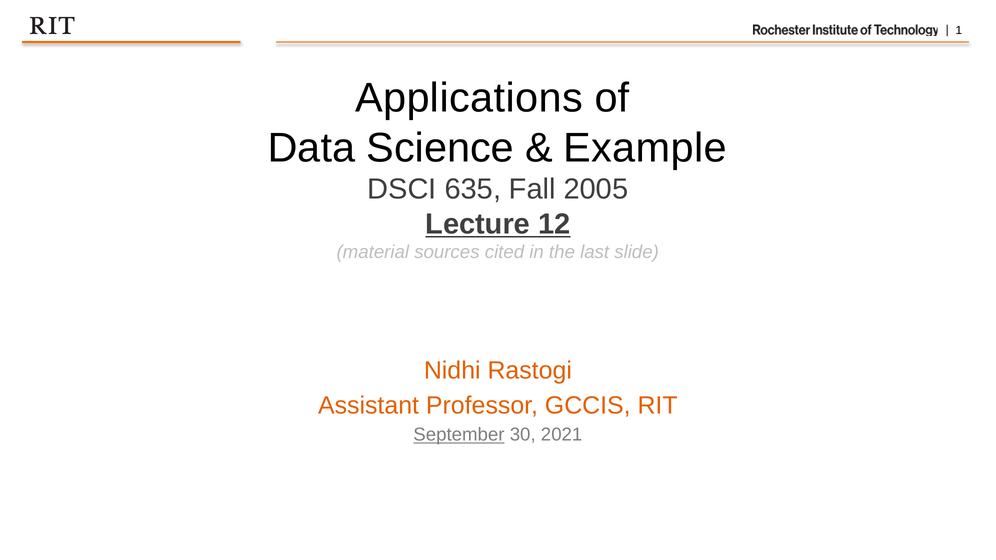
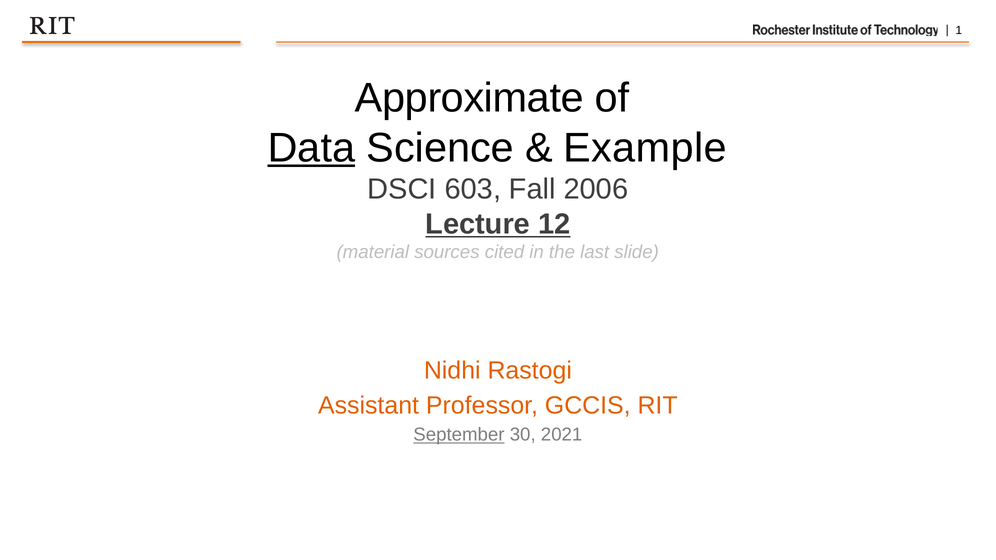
Applications: Applications -> Approximate
Data underline: none -> present
635: 635 -> 603
2005: 2005 -> 2006
